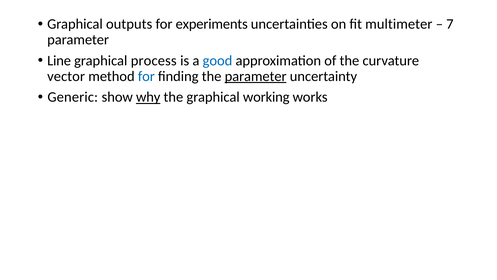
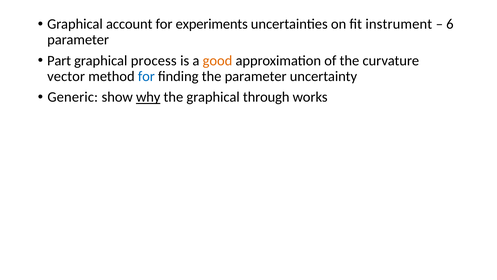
outputs: outputs -> account
multimeter: multimeter -> instrument
7: 7 -> 6
Line: Line -> Part
good colour: blue -> orange
parameter at (256, 76) underline: present -> none
working: working -> through
